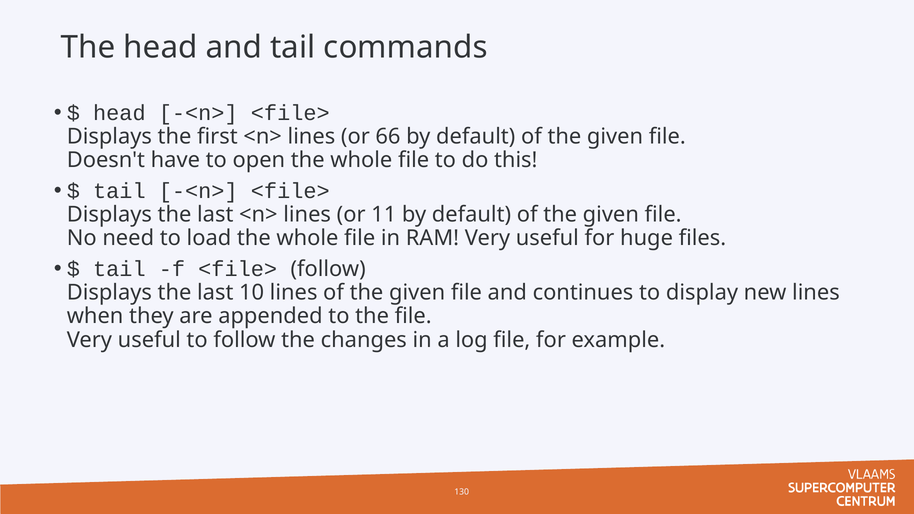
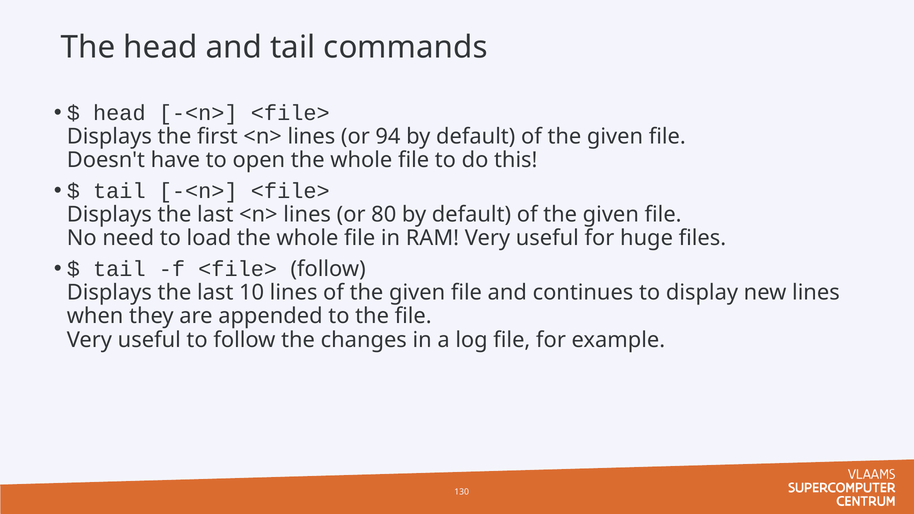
66: 66 -> 94
11: 11 -> 80
